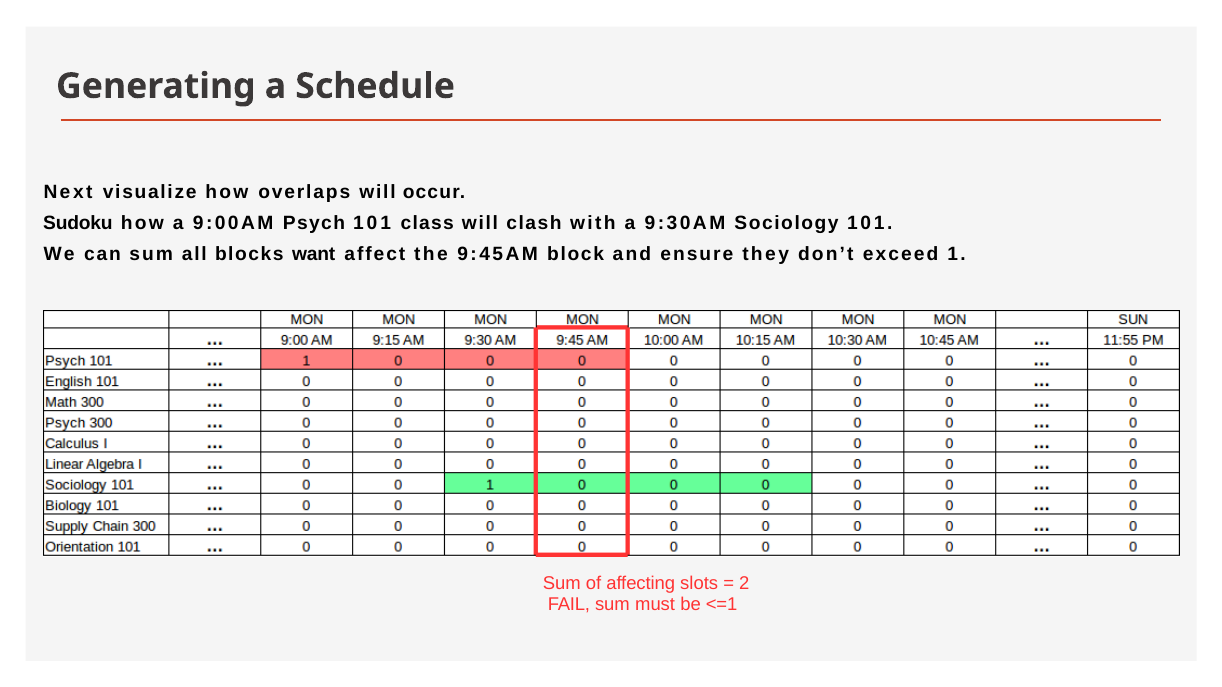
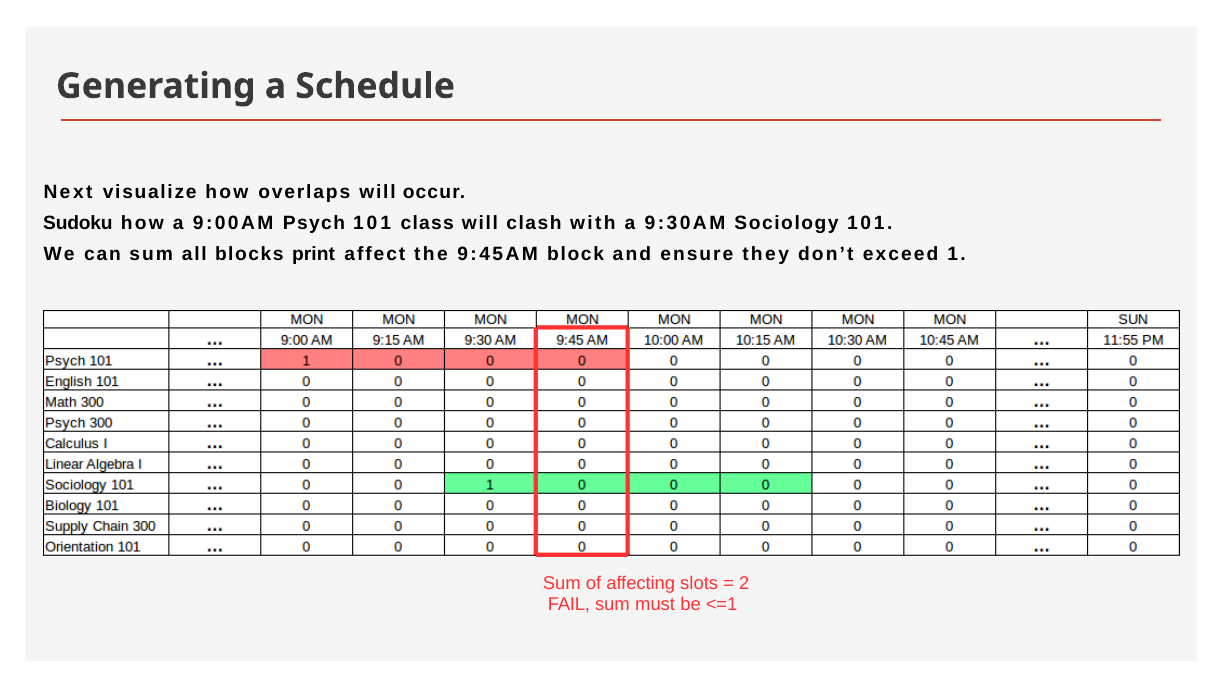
want: want -> print
